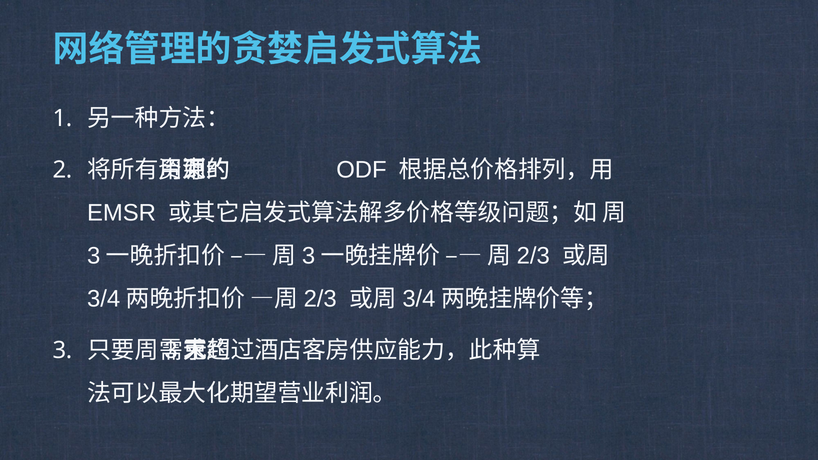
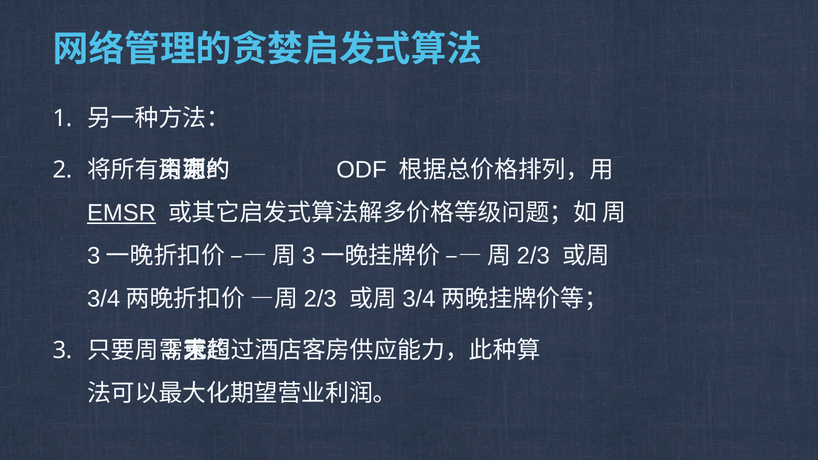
EMSR underline: none -> present
